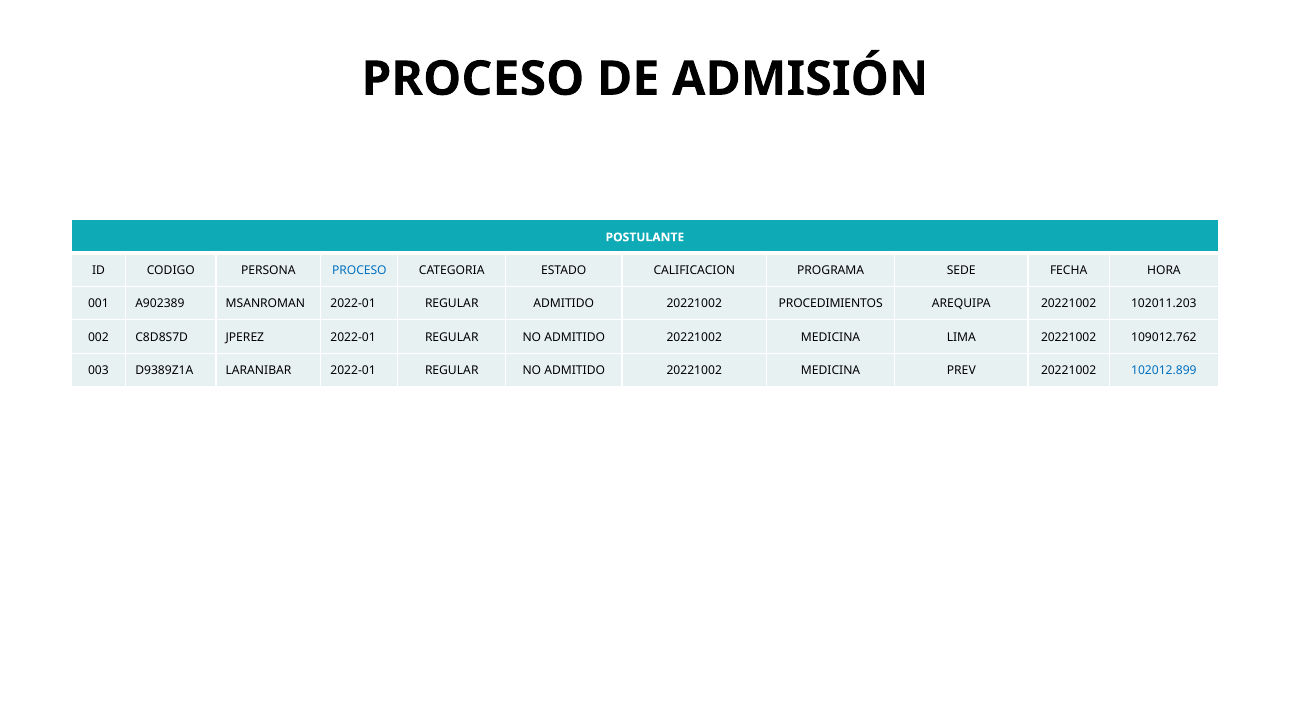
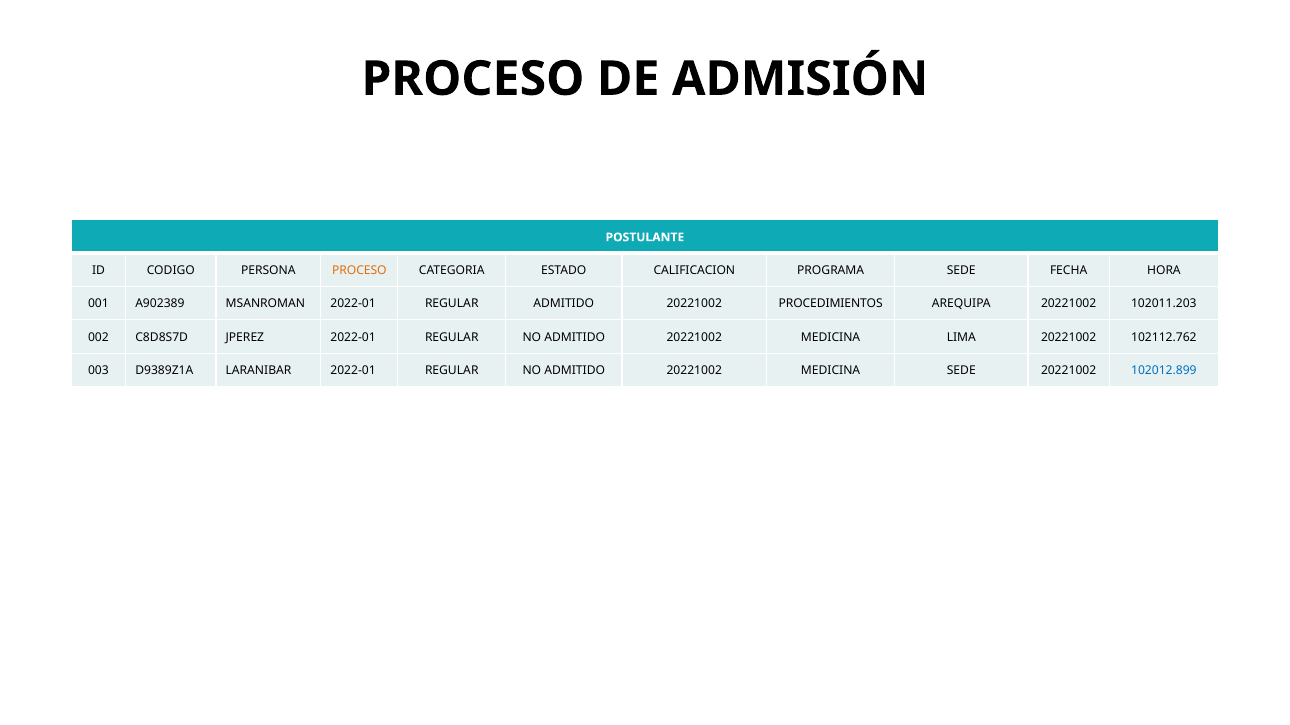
PROCESO at (359, 271) colour: blue -> orange
109012.762: 109012.762 -> 102112.762
MEDICINA PREV: PREV -> SEDE
